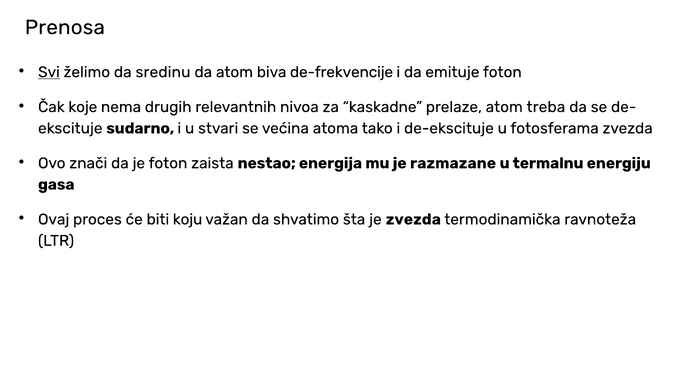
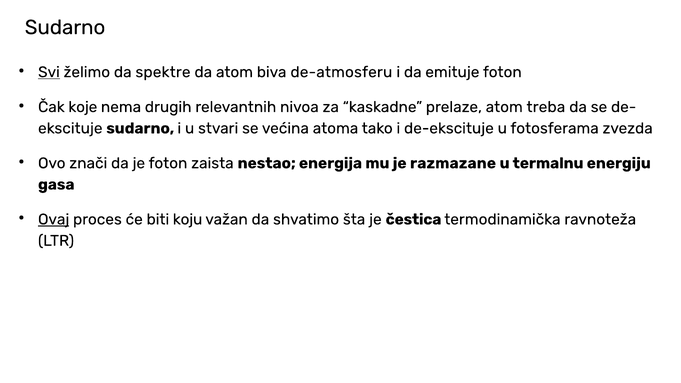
Prenosa at (65, 27): Prenosa -> Sudarno
sredinu: sredinu -> spektre
de-frekvencije: de-frekvencije -> de-atmosferu
Ovaj underline: none -> present
je zvezda: zvezda -> čestica
